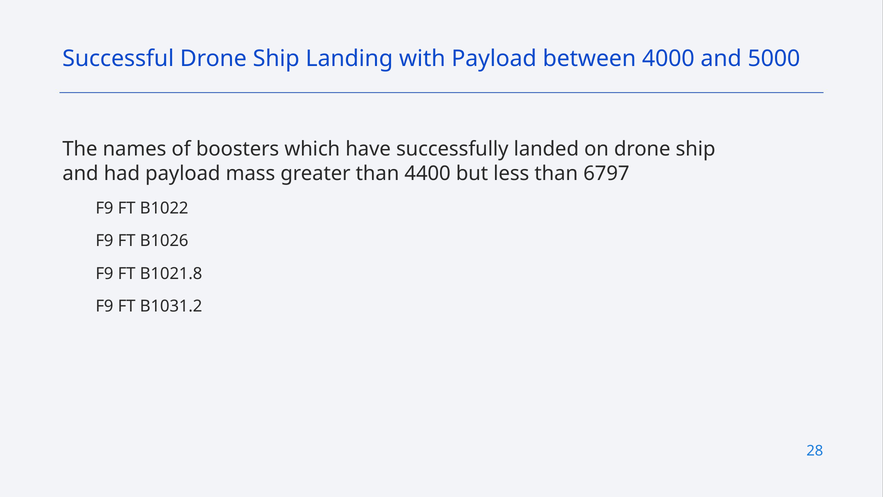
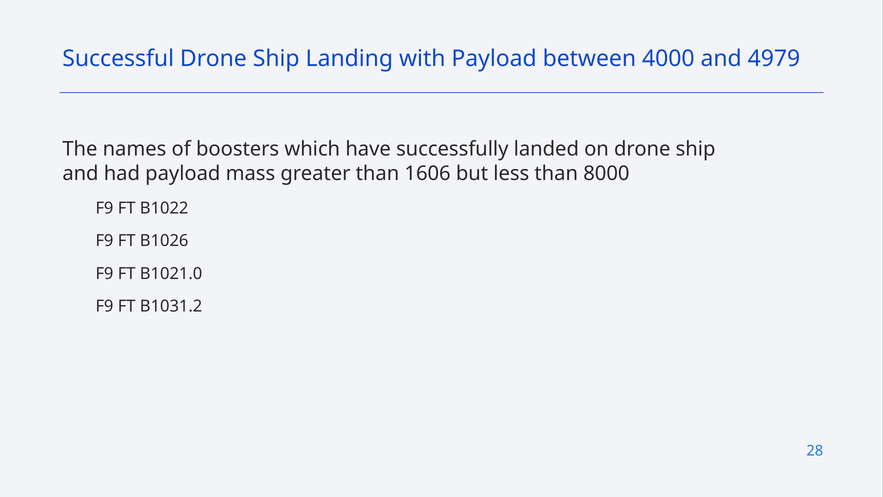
5000: 5000 -> 4979
4400: 4400 -> 1606
6797: 6797 -> 8000
B1021.8: B1021.8 -> B1021.0
